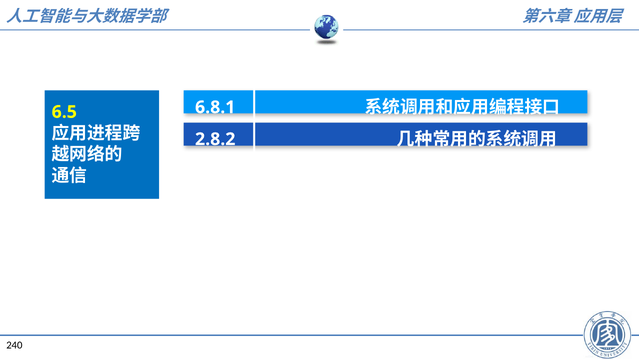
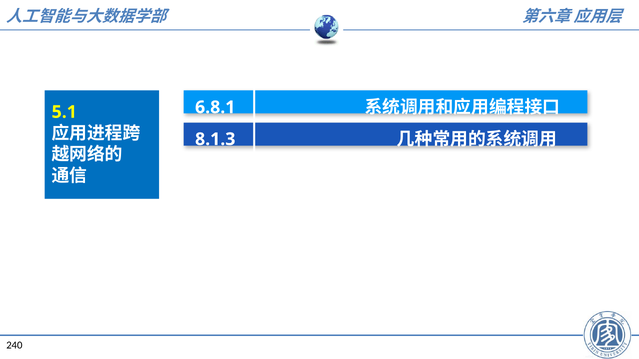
6.5: 6.5 -> 5.1
2.8.2: 2.8.2 -> 8.1.3
